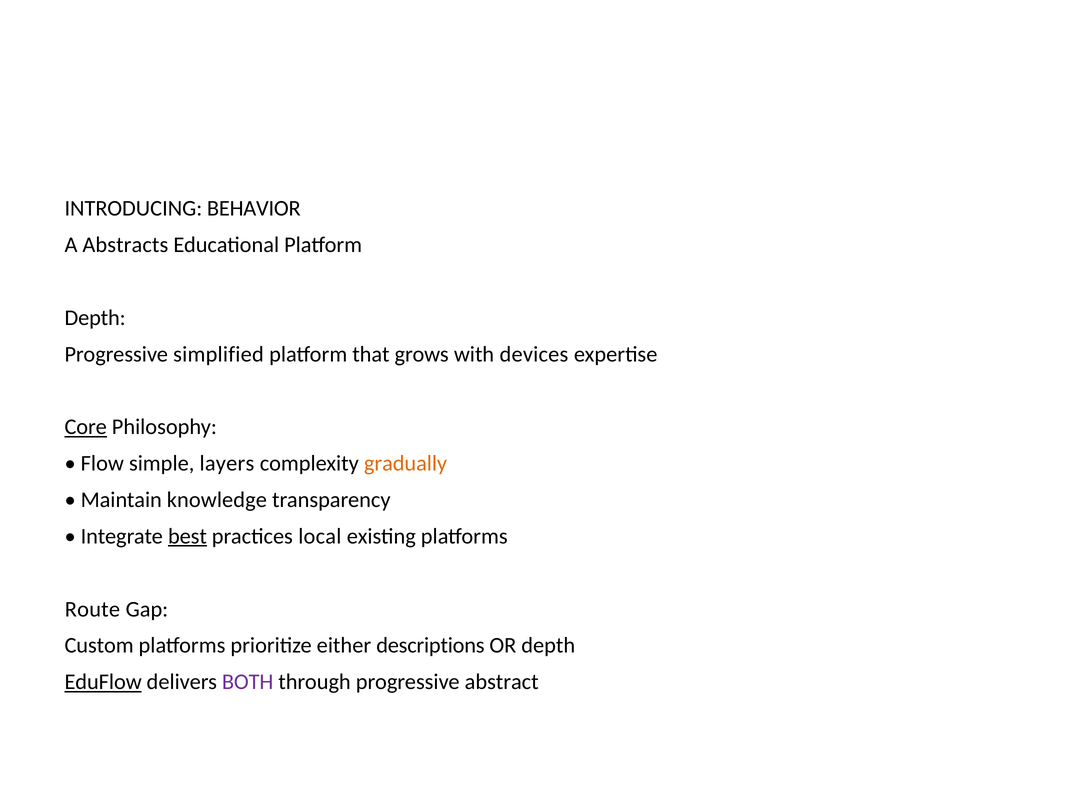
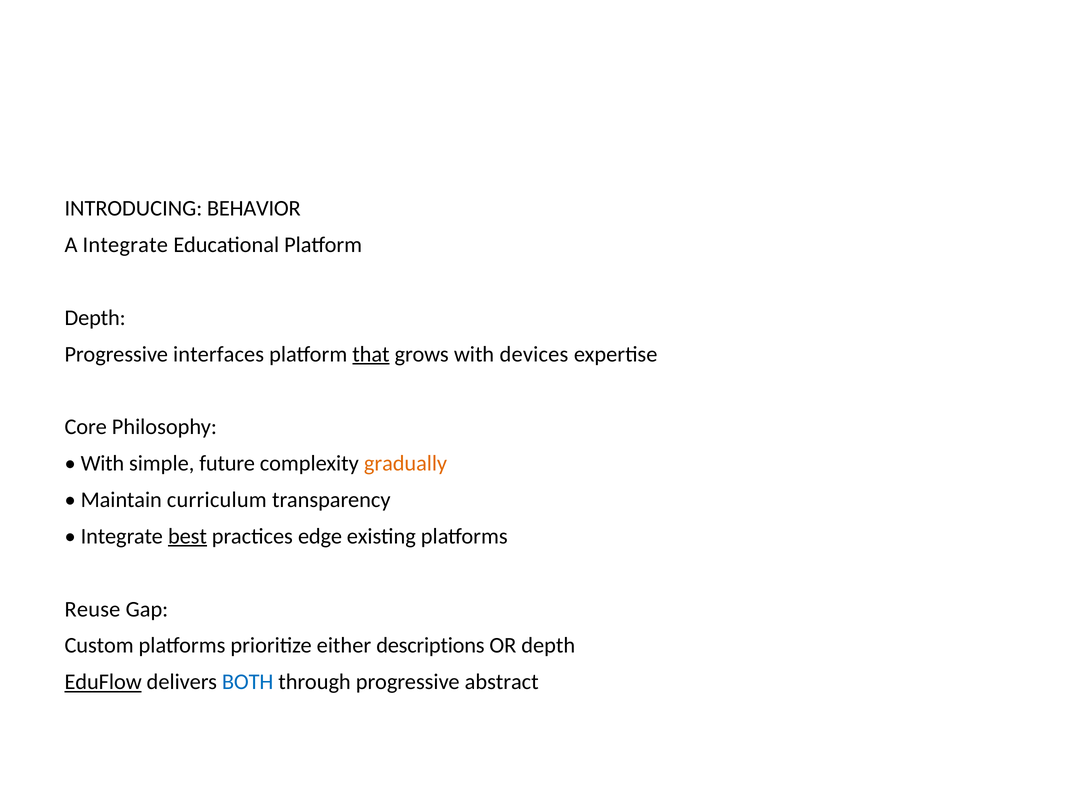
A Abstracts: Abstracts -> Integrate
simplified: simplified -> interfaces
that underline: none -> present
Core underline: present -> none
Flow at (102, 464): Flow -> With
layers: layers -> future
knowledge: knowledge -> curriculum
local: local -> edge
Route: Route -> Reuse
BOTH colour: purple -> blue
